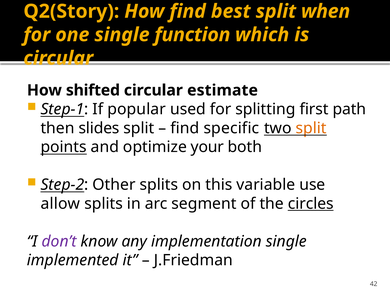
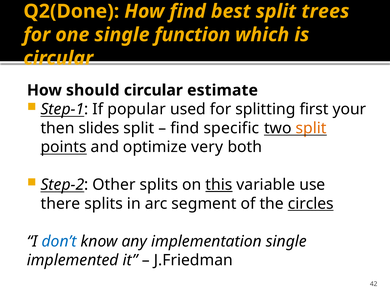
Q2(Story: Q2(Story -> Q2(Done
when: when -> trees
shifted: shifted -> should
path: path -> your
your: your -> very
this underline: none -> present
allow: allow -> there
don’t colour: purple -> blue
